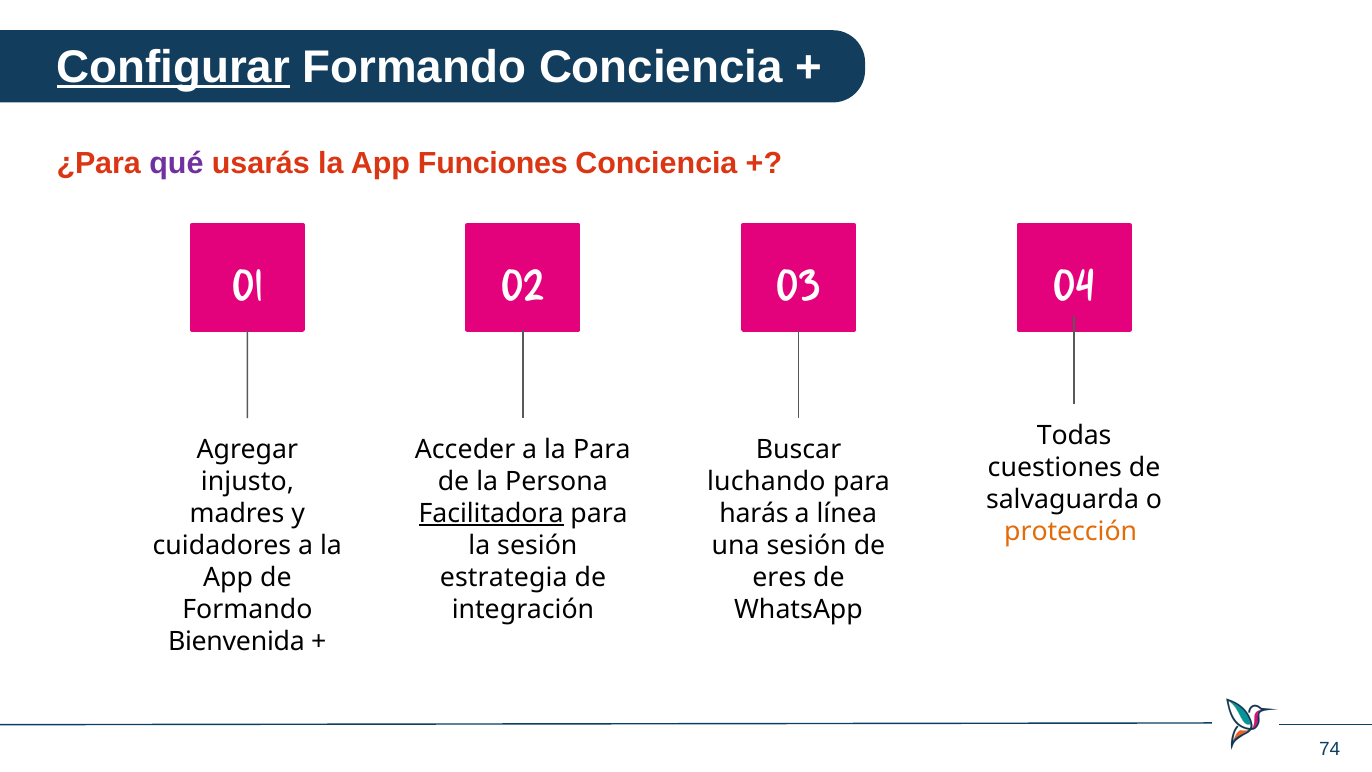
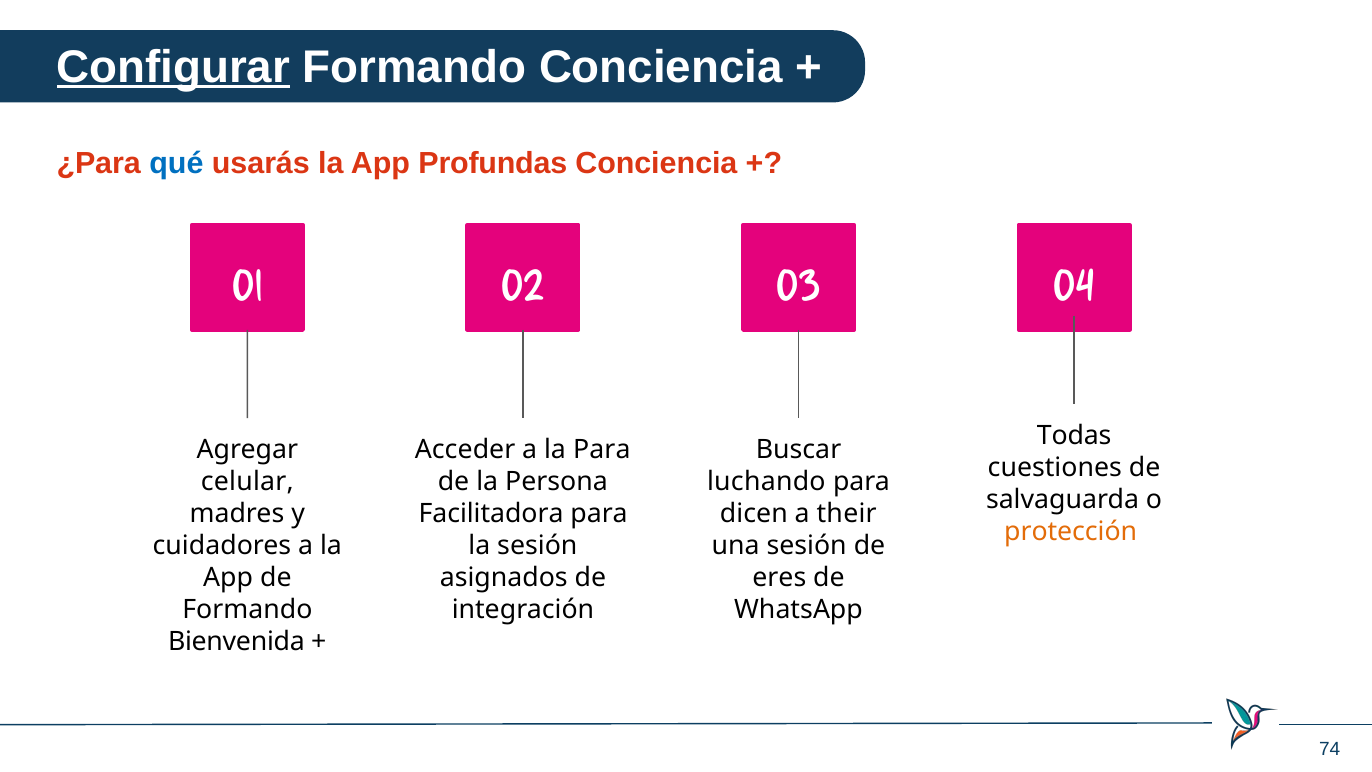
qué colour: purple -> blue
Funciones: Funciones -> Profundas
injusto: injusto -> celular
Facilitadora underline: present -> none
harás: harás -> dicen
línea: línea -> their
estrategia: estrategia -> asignados
